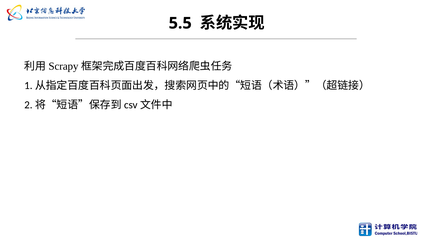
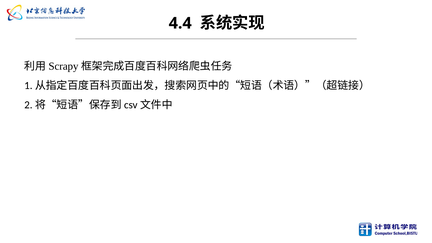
5.5: 5.5 -> 4.4
